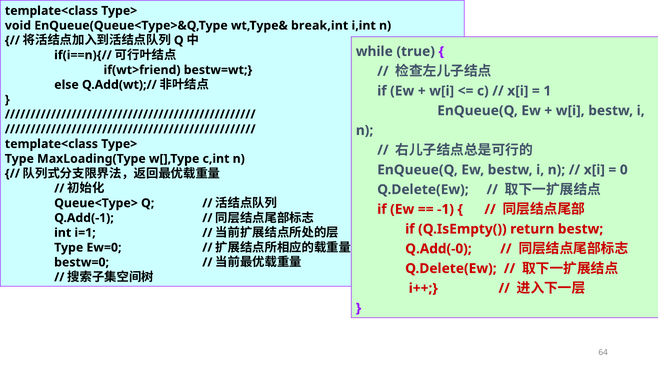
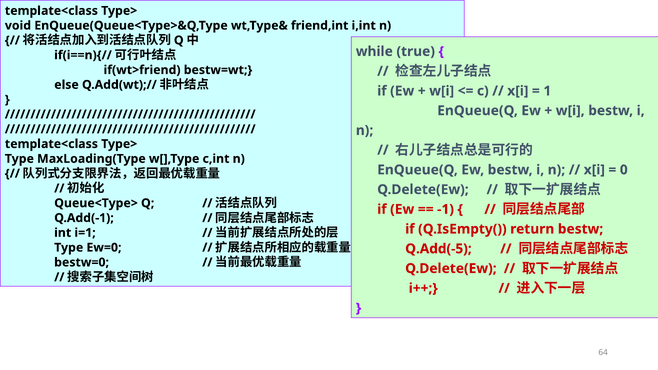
break,int: break,int -> friend,int
Q.Add(-0: Q.Add(-0 -> Q.Add(-5
